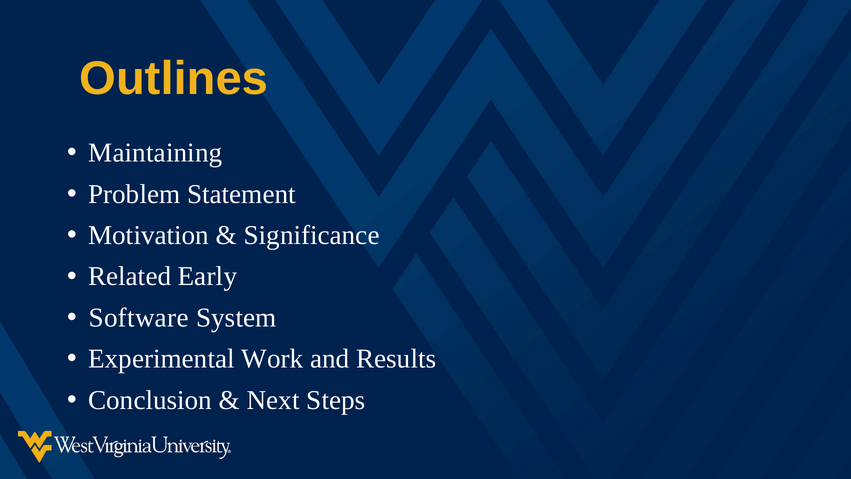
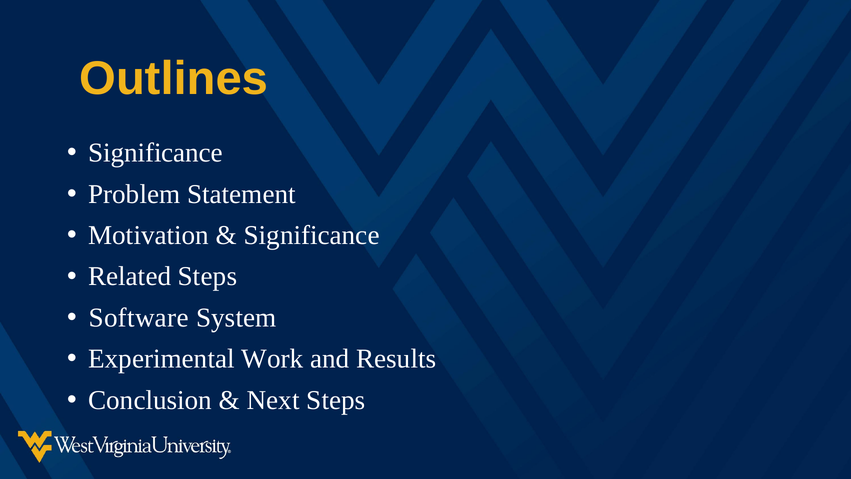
Maintaining at (155, 153): Maintaining -> Significance
Related Early: Early -> Steps
